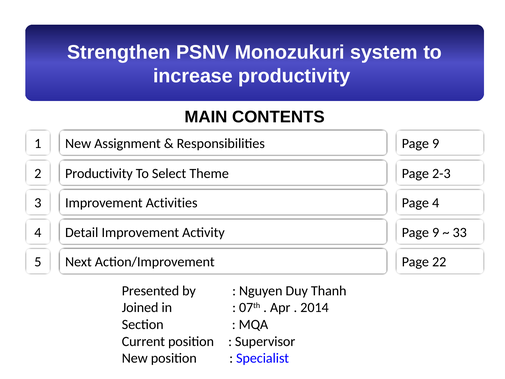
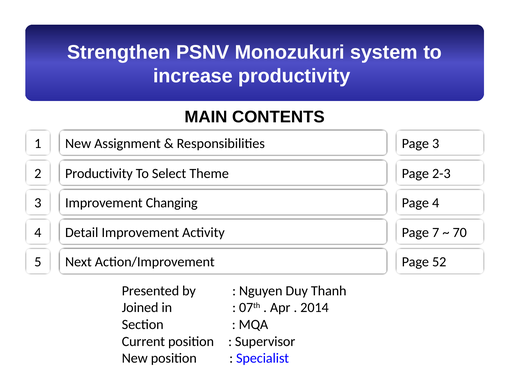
9 at (436, 143): 9 -> 3
Activities: Activities -> Changing
9 at (436, 232): 9 -> 7
33: 33 -> 70
22: 22 -> 52
